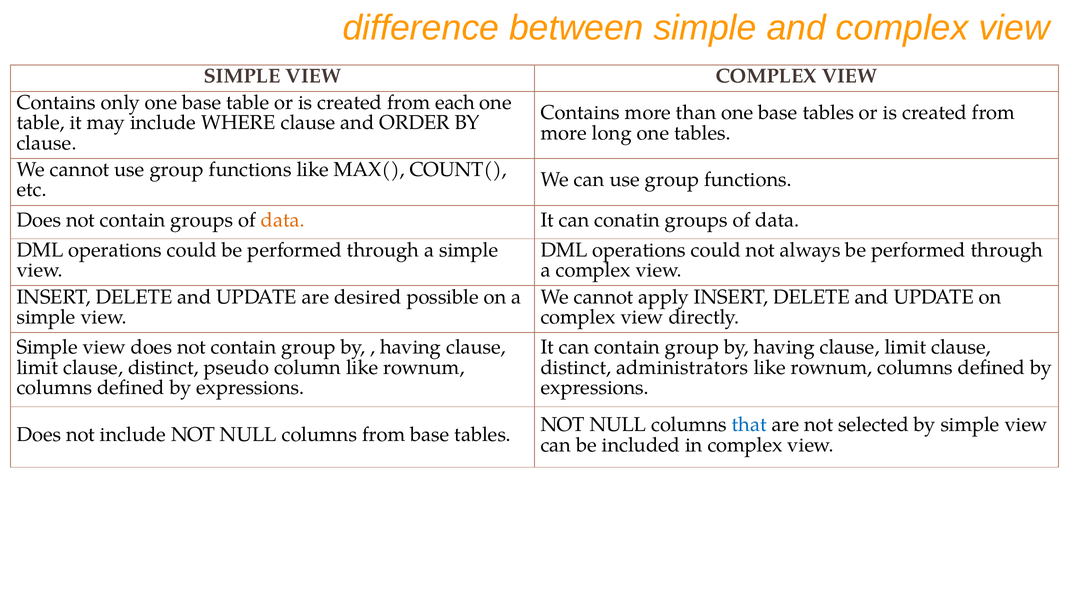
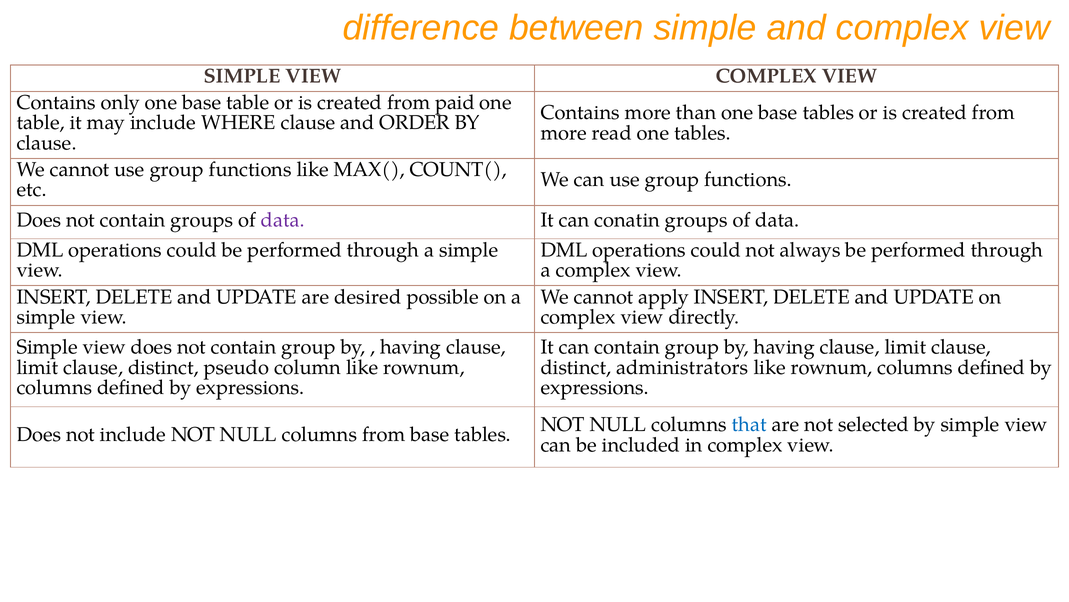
each: each -> paid
long: long -> read
data at (283, 220) colour: orange -> purple
